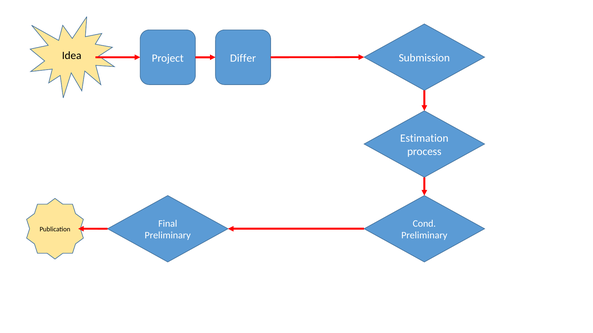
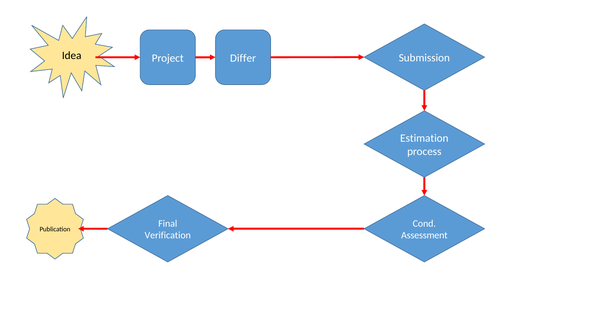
Preliminary at (168, 236): Preliminary -> Verification
Preliminary at (424, 236): Preliminary -> Assessment
